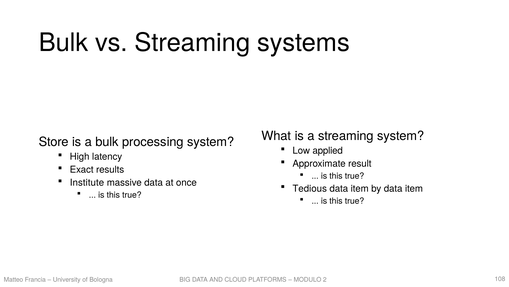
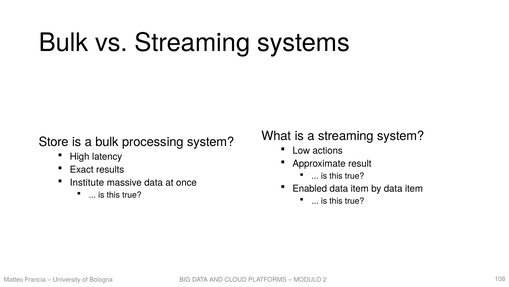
applied: applied -> actions
Tedious: Tedious -> Enabled
